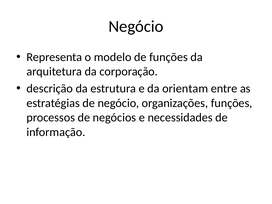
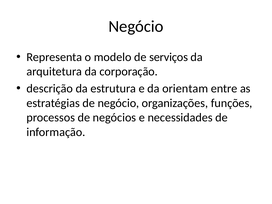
de funções: funções -> serviços
